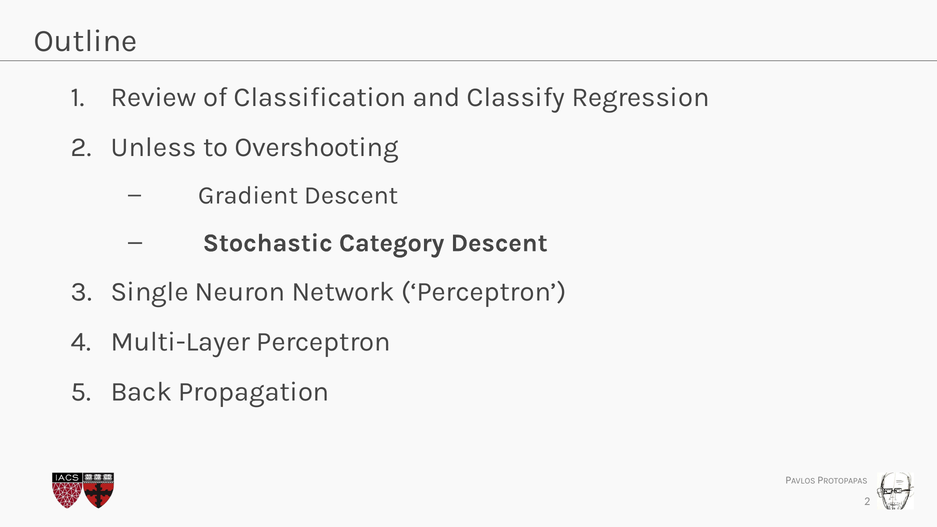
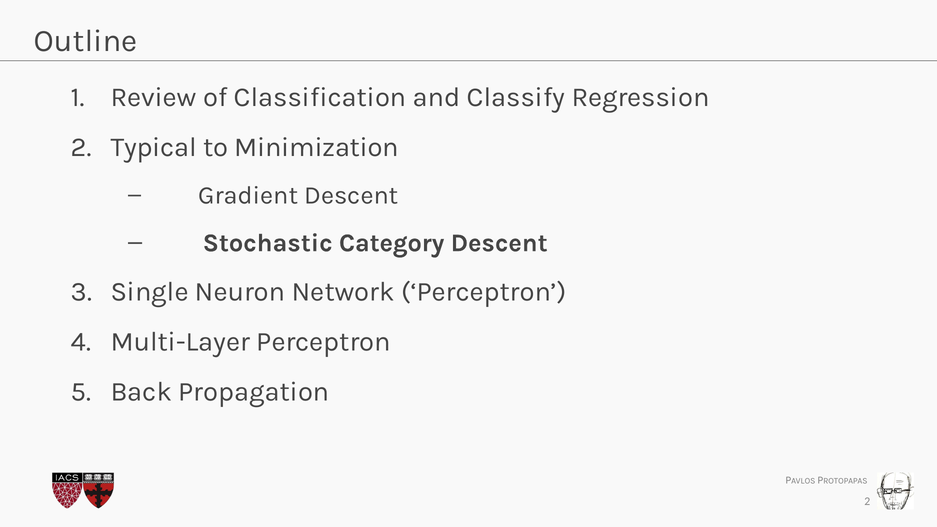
Unless: Unless -> Typical
Overshooting: Overshooting -> Minimization
